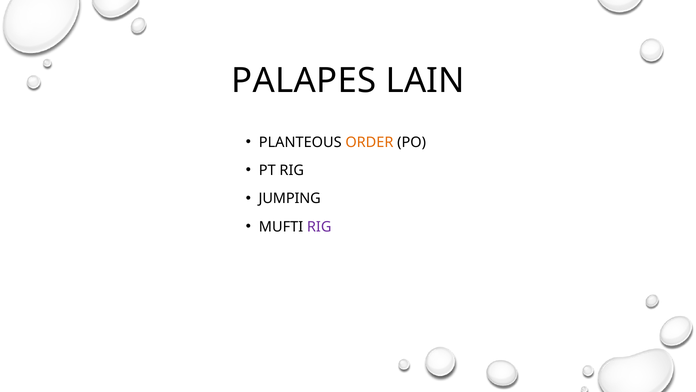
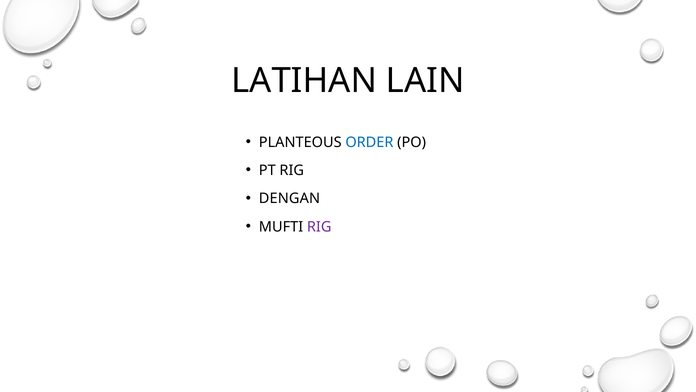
PALAPES: PALAPES -> LATIHAN
ORDER colour: orange -> blue
JUMPING: JUMPING -> DENGAN
